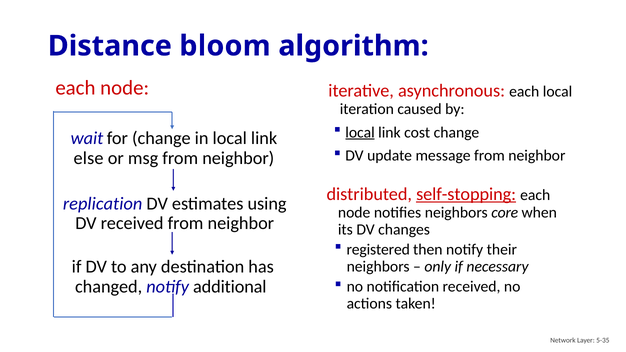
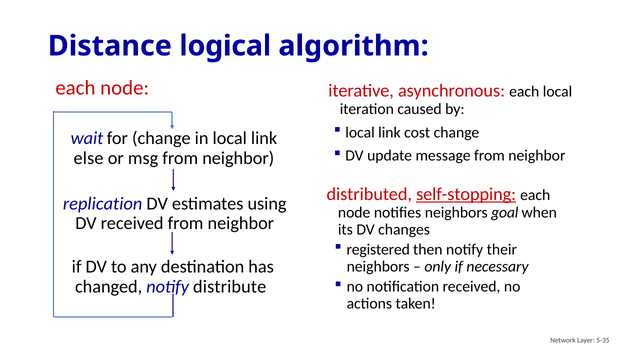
bloom: bloom -> logical
local at (360, 132) underline: present -> none
core: core -> goal
additional: additional -> distribute
